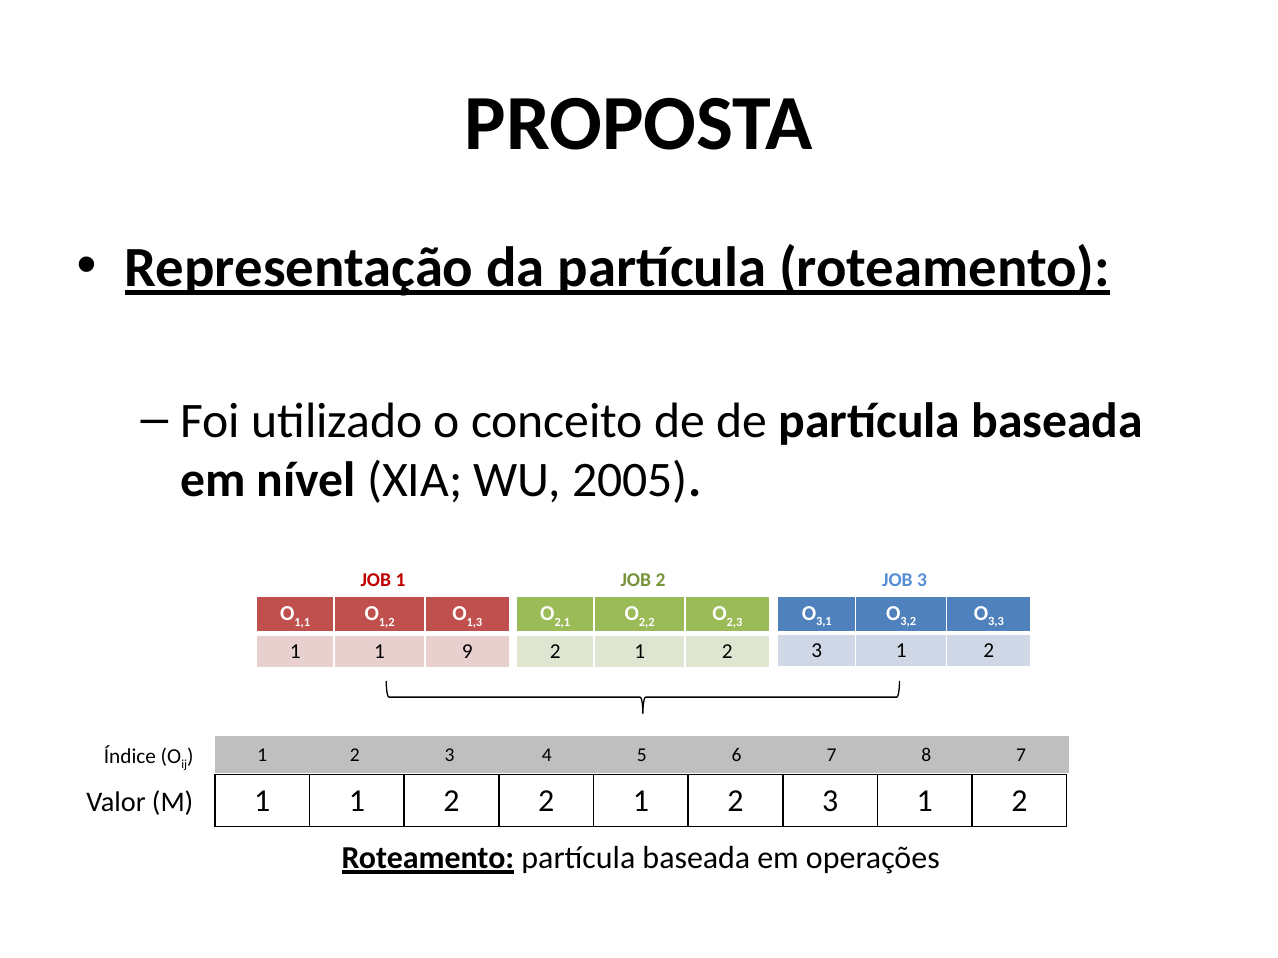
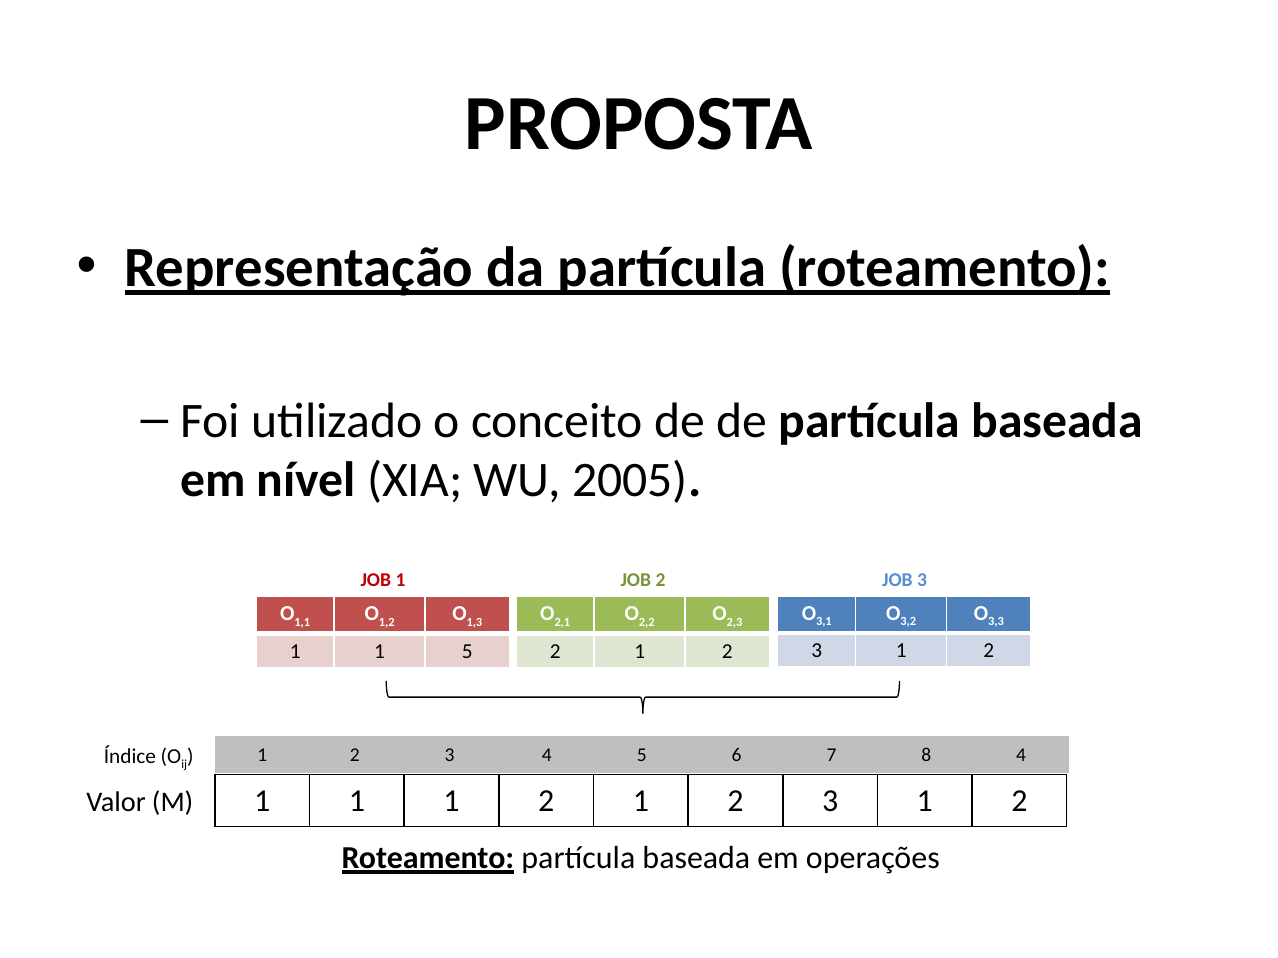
1 9: 9 -> 5
8 7: 7 -> 4
2 at (452, 801): 2 -> 1
